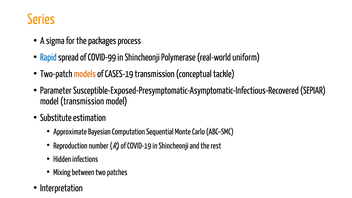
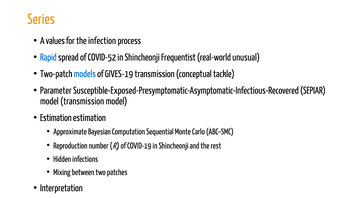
sigma: sigma -> values
packages: packages -> infection
COVID-99: COVID-99 -> COVID-52
Polymerase: Polymerase -> Frequentist
uniform: uniform -> unusual
models colour: orange -> blue
CASES-19: CASES-19 -> GIVES-19
Substitute at (56, 118): Substitute -> Estimation
